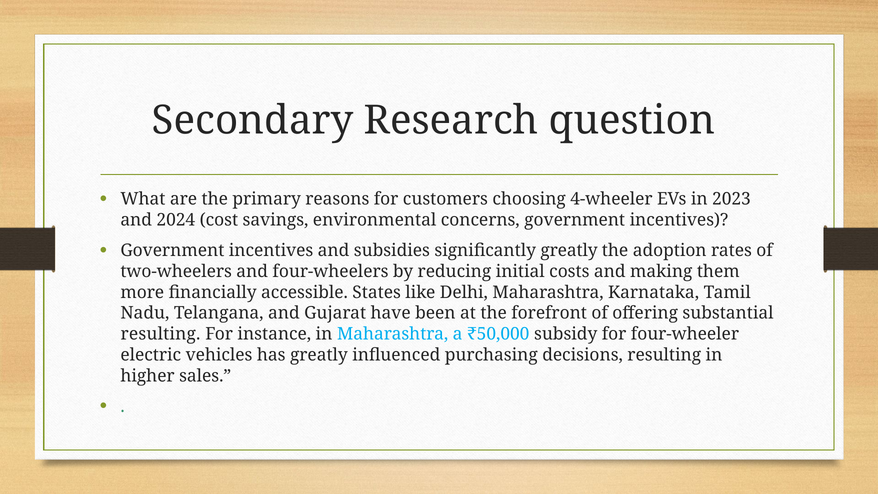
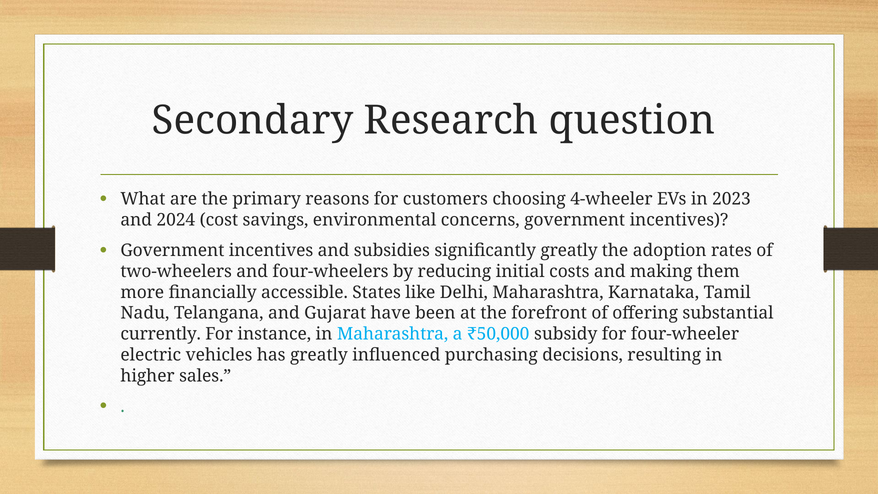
resulting at (161, 334): resulting -> currently
